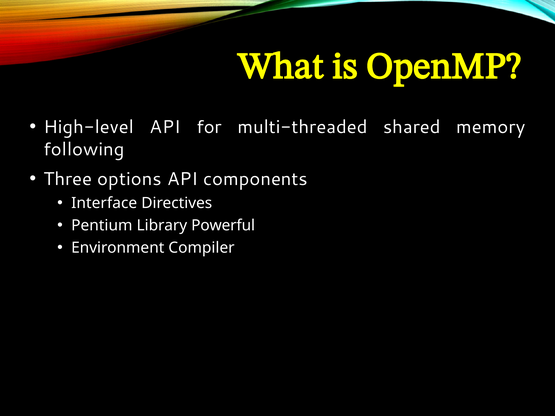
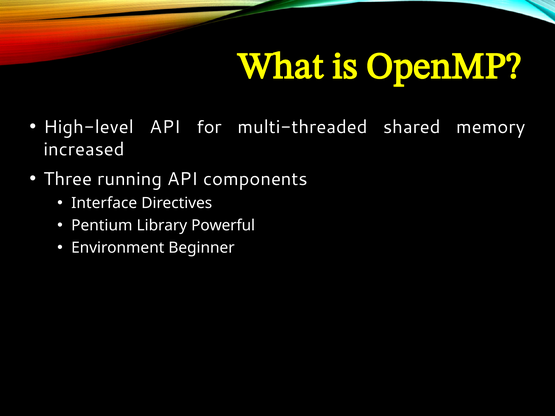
following: following -> increased
options: options -> running
Compiler: Compiler -> Beginner
